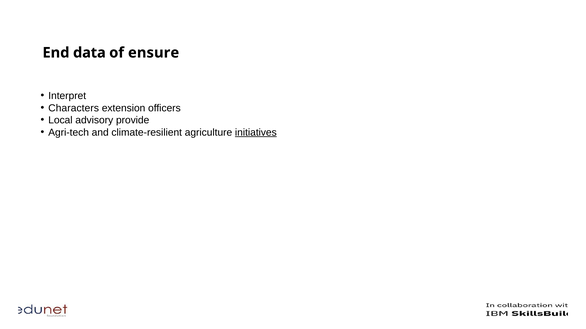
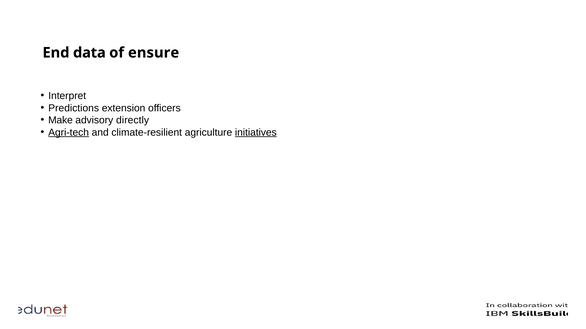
Characters: Characters -> Predictions
Local: Local -> Make
provide: provide -> directly
Agri-tech underline: none -> present
